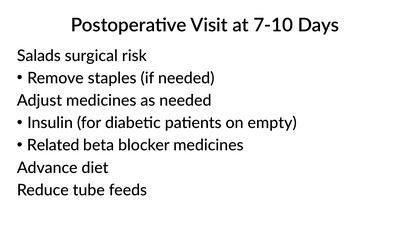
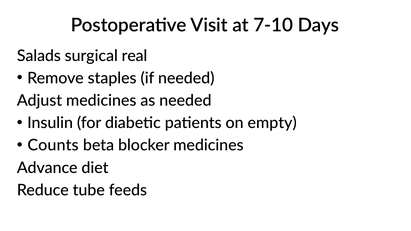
risk: risk -> real
Related: Related -> Counts
